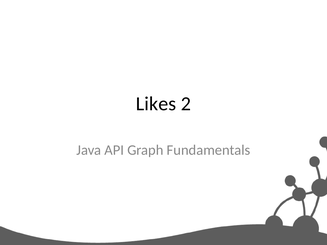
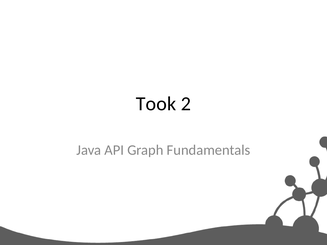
Likes: Likes -> Took
